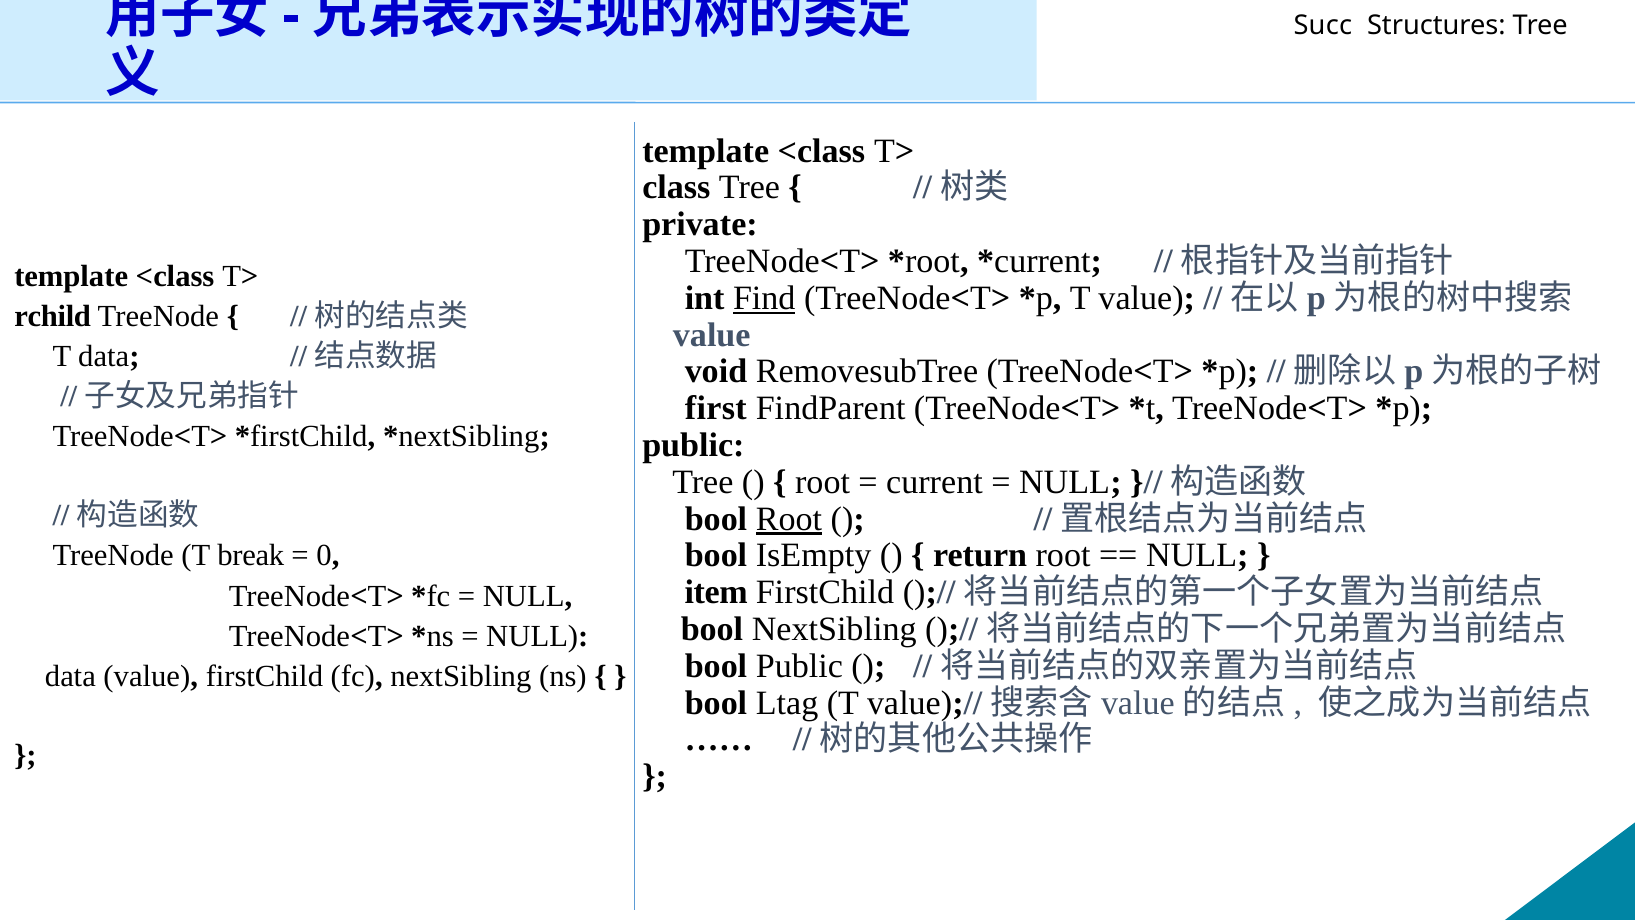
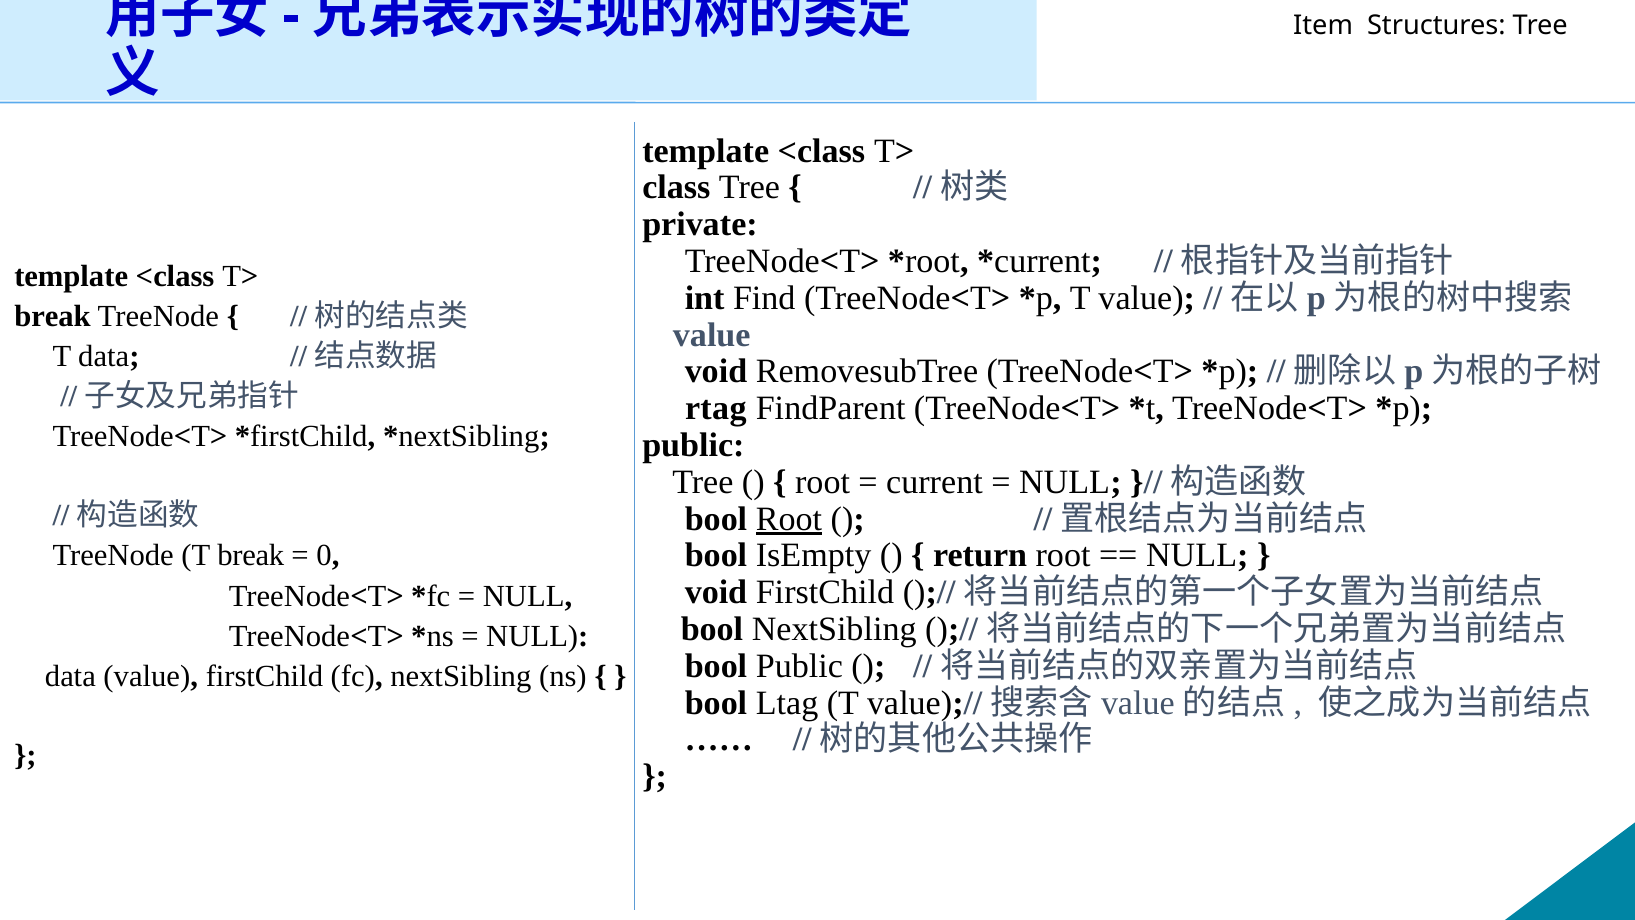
Succ: Succ -> Item
Find underline: present -> none
rchild at (53, 316): rchild -> break
first: first -> rtag
item at (716, 592): item -> void
